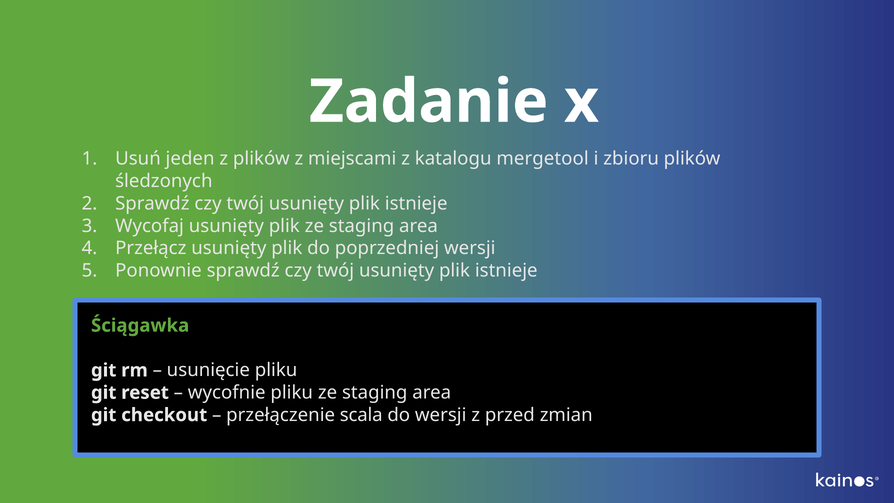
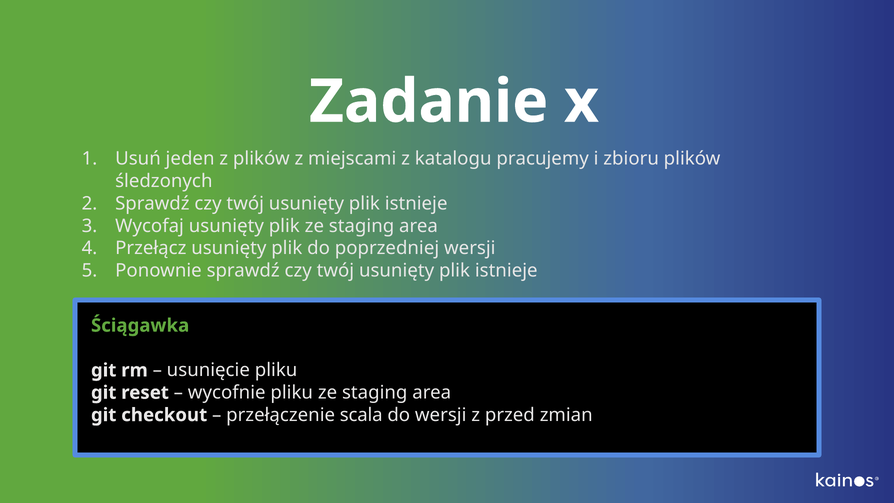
mergetool: mergetool -> pracujemy
